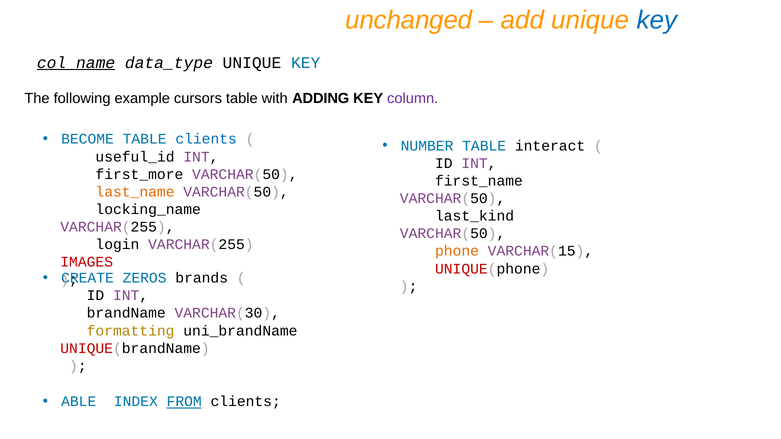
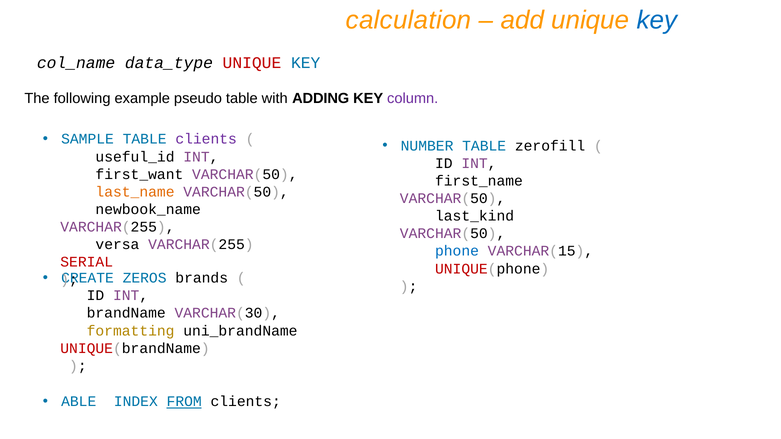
unchanged: unchanged -> calculation
col_name underline: present -> none
UNIQUE at (252, 63) colour: black -> red
cursors: cursors -> pseudo
BECOME: BECOME -> SAMPLE
clients at (206, 139) colour: blue -> purple
interact: interact -> zerofill
first_more: first_more -> first_want
locking_name: locking_name -> newbook_name
login: login -> versa
phone colour: orange -> blue
IMAGES: IMAGES -> SERIAL
